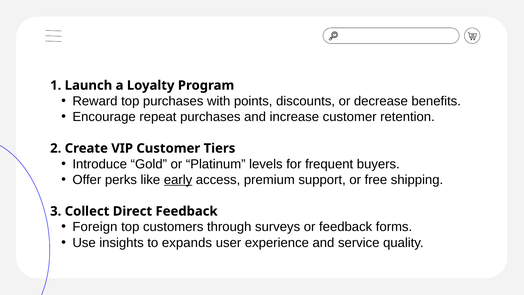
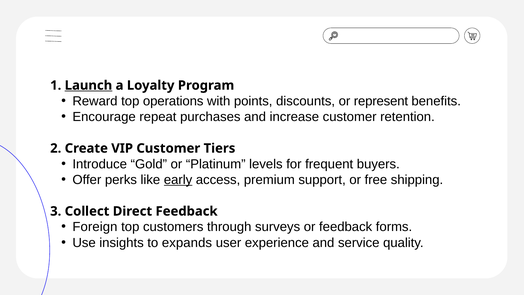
Launch underline: none -> present
top purchases: purchases -> operations
decrease: decrease -> represent
